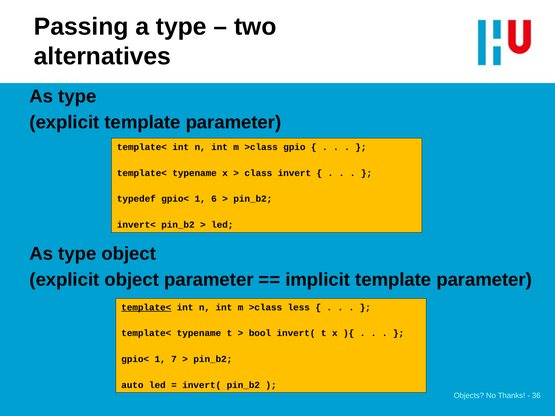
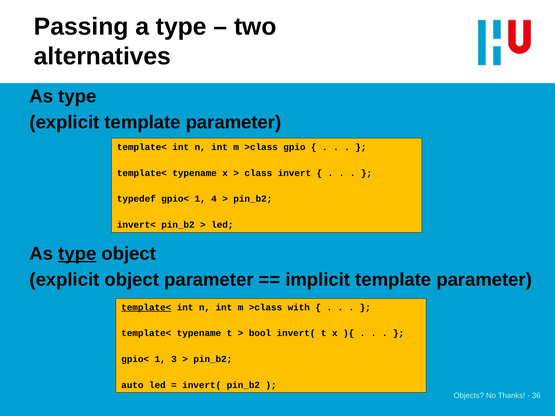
6: 6 -> 4
type at (77, 254) underline: none -> present
less: less -> with
7: 7 -> 3
